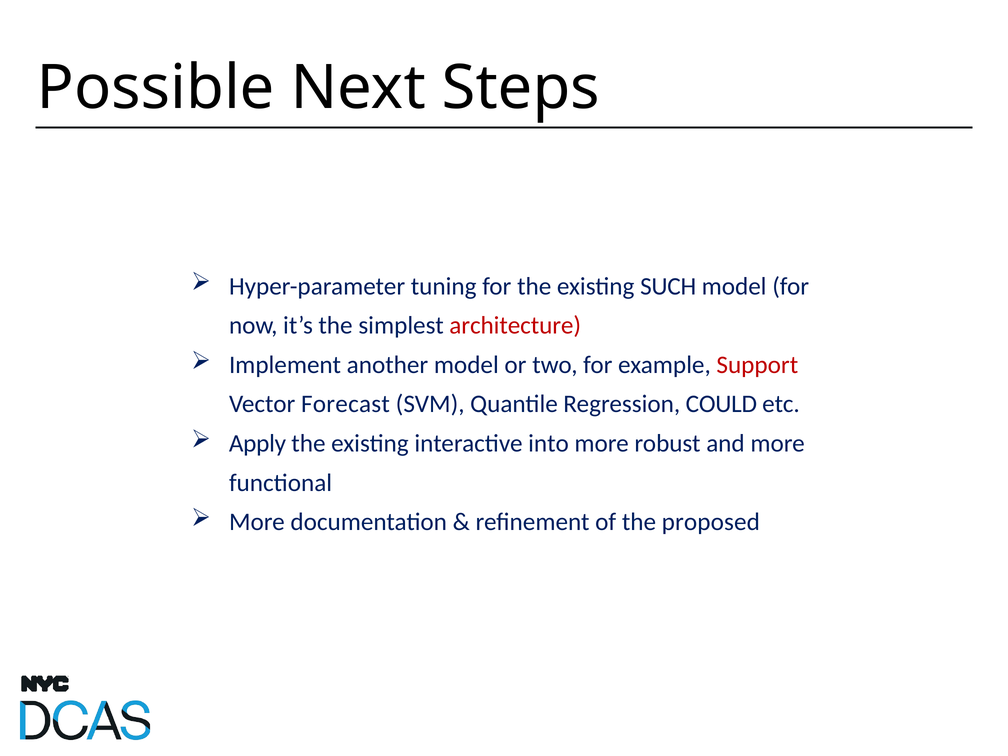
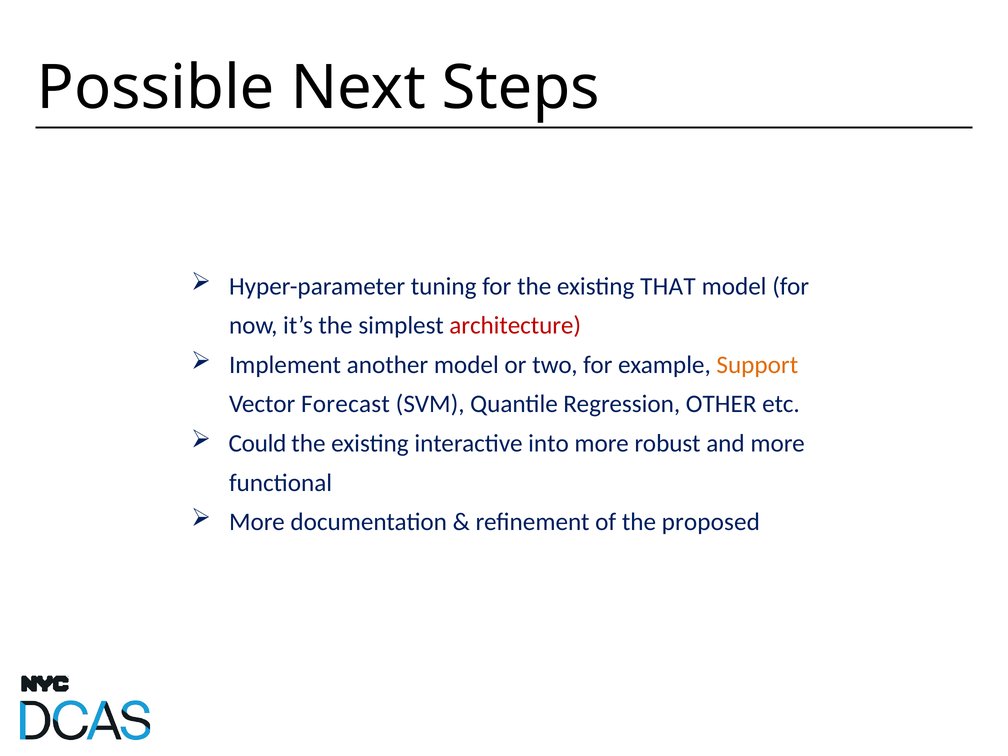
SUCH: SUCH -> THAT
Support colour: red -> orange
COULD: COULD -> OTHER
Apply: Apply -> Could
